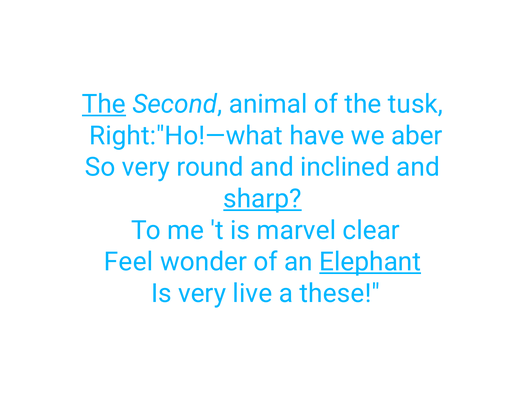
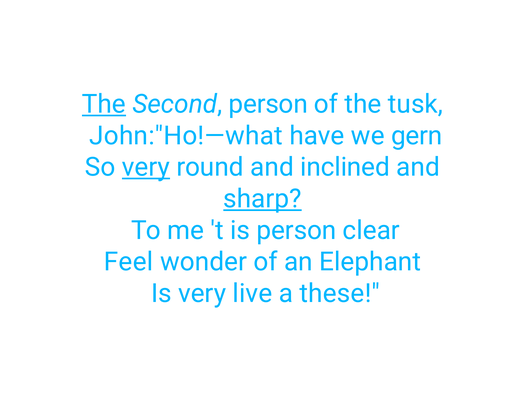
Second animal: animal -> person
Right:"Ho!—what: Right:"Ho!—what -> John:"Ho!—what
aber: aber -> gern
very at (146, 167) underline: none -> present
is marvel: marvel -> person
Elephant underline: present -> none
